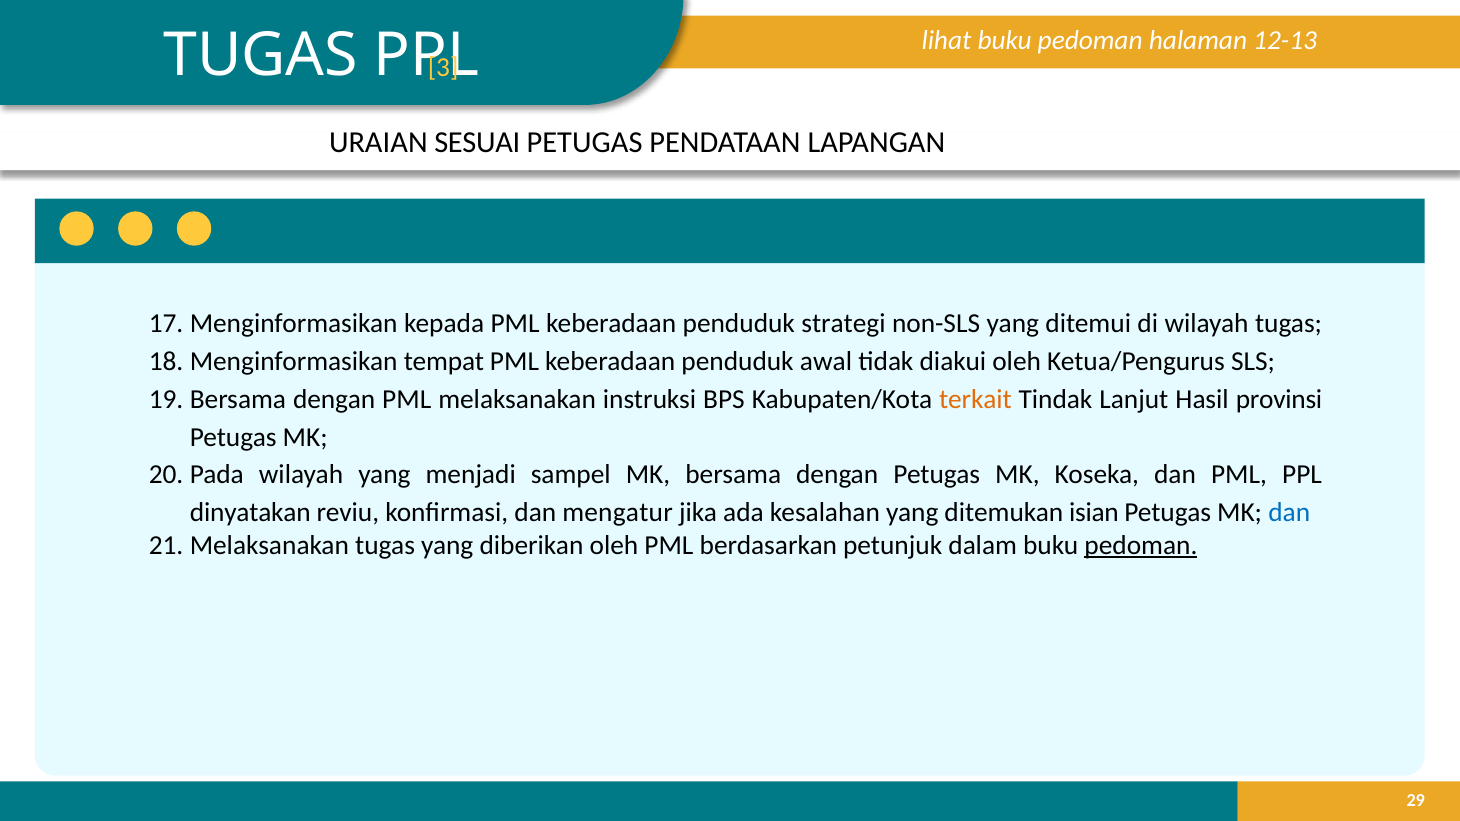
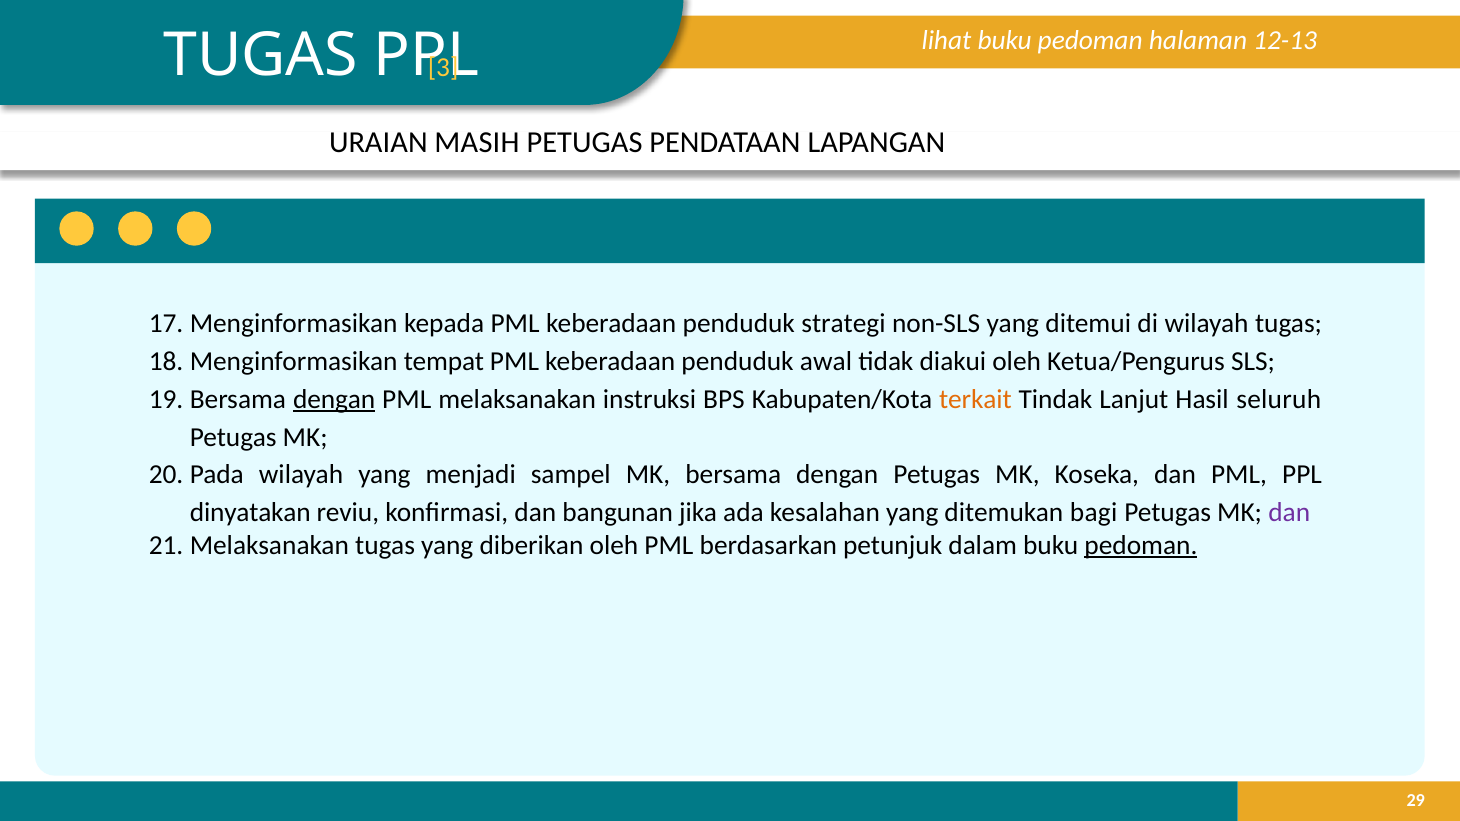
SESUAI: SESUAI -> MASIH
dengan at (334, 400) underline: none -> present
provinsi: provinsi -> seluruh
mengatur: mengatur -> bangunan
isian: isian -> bagi
dan at (1289, 513) colour: blue -> purple
